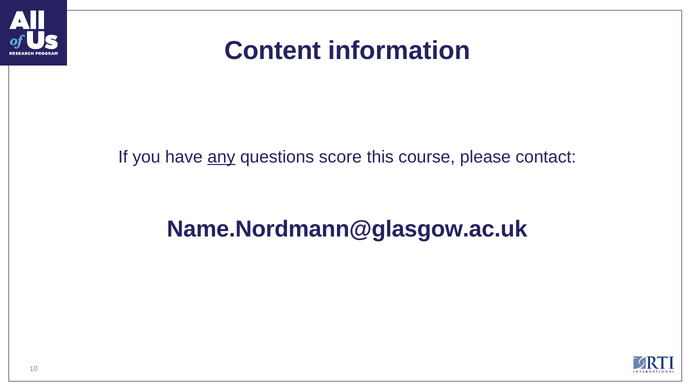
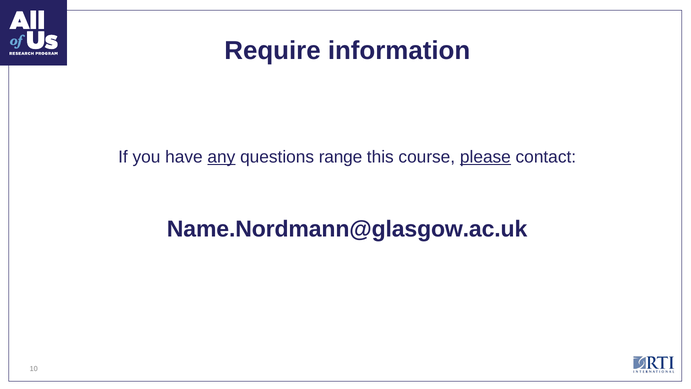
Content: Content -> Require
score: score -> range
please underline: none -> present
